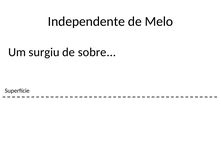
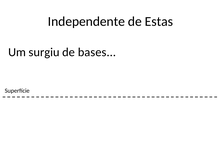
Melo: Melo -> Estas
sobre: sobre -> bases
